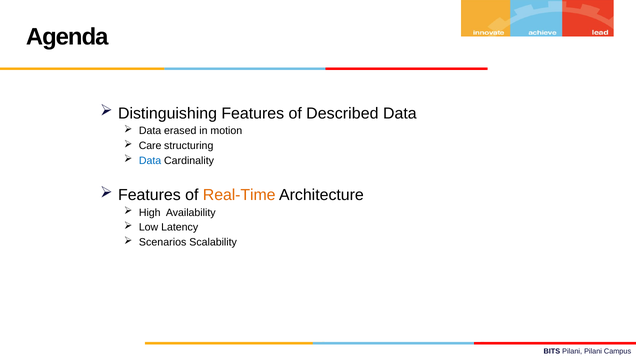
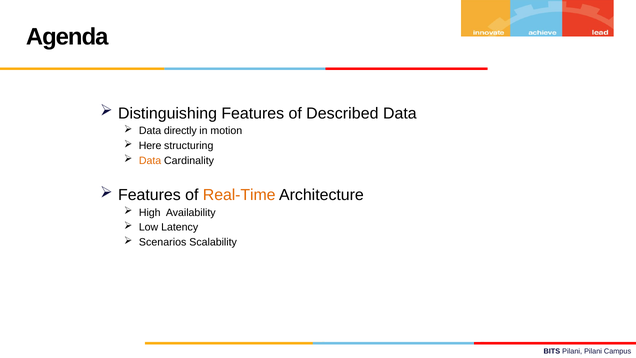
erased: erased -> directly
Care: Care -> Here
Data at (150, 161) colour: blue -> orange
